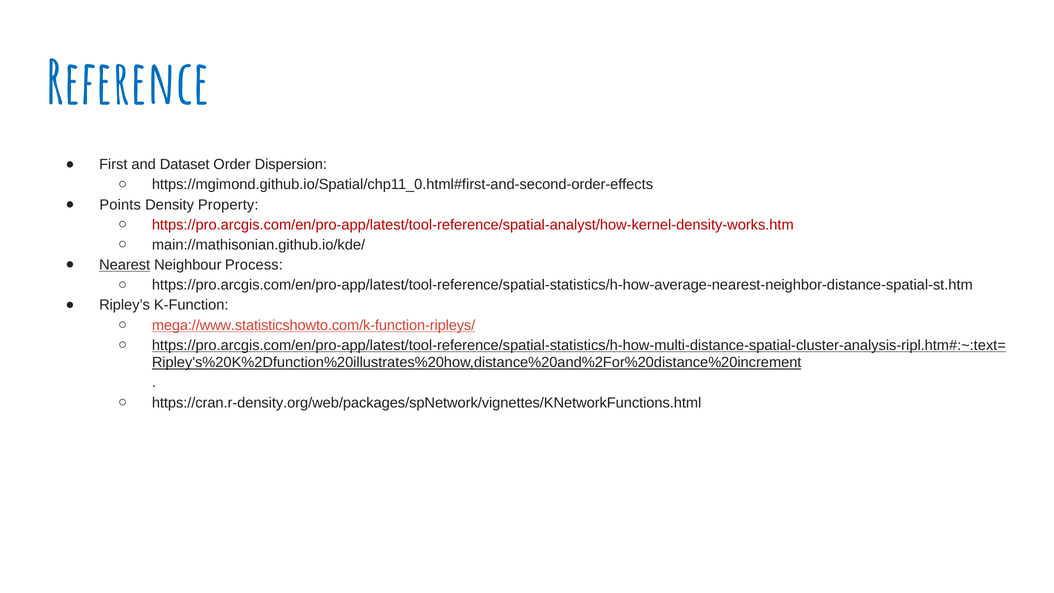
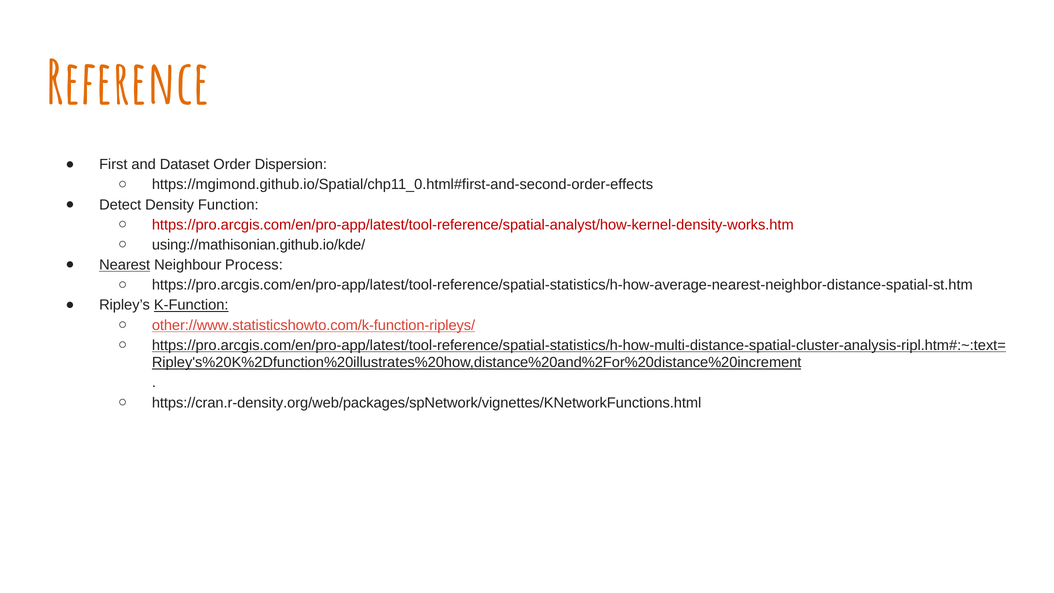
Reference colour: blue -> orange
Points: Points -> Detect
Property: Property -> Function
main://mathisonian.github.io/kde/: main://mathisonian.github.io/kde/ -> using://mathisonian.github.io/kde/
K-Function underline: none -> present
mega://www.statisticshowto.com/k-function-ripleys/: mega://www.statisticshowto.com/k-function-ripleys/ -> other://www.statisticshowto.com/k-function-ripleys/
